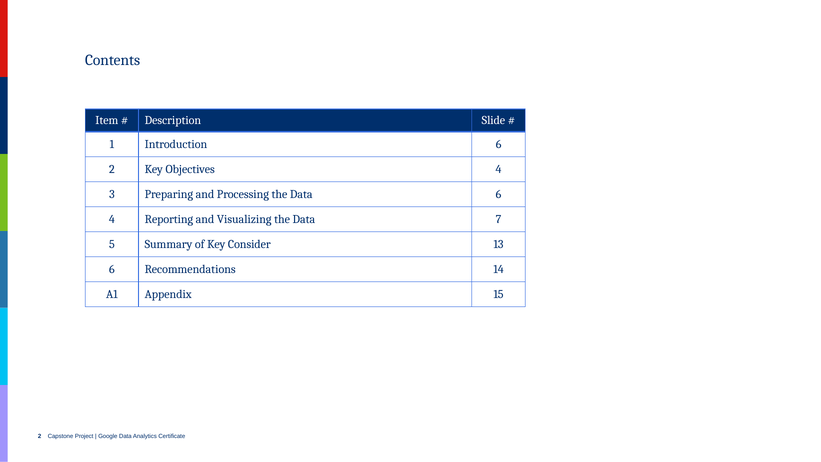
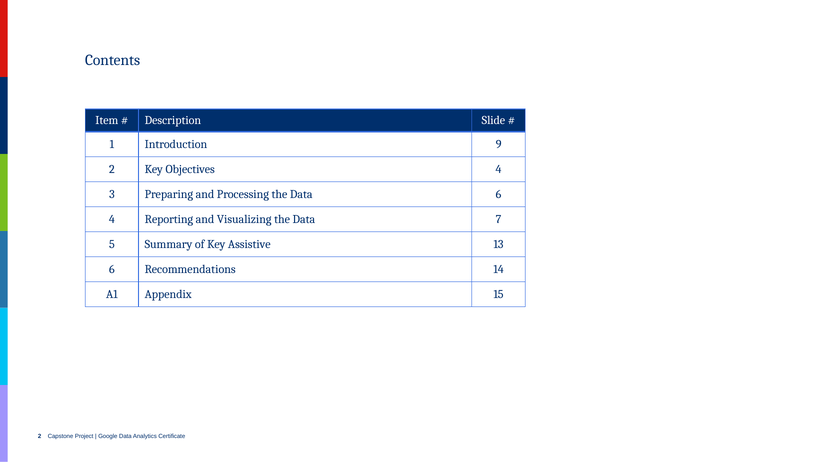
Introduction 6: 6 -> 9
Consider: Consider -> Assistive
